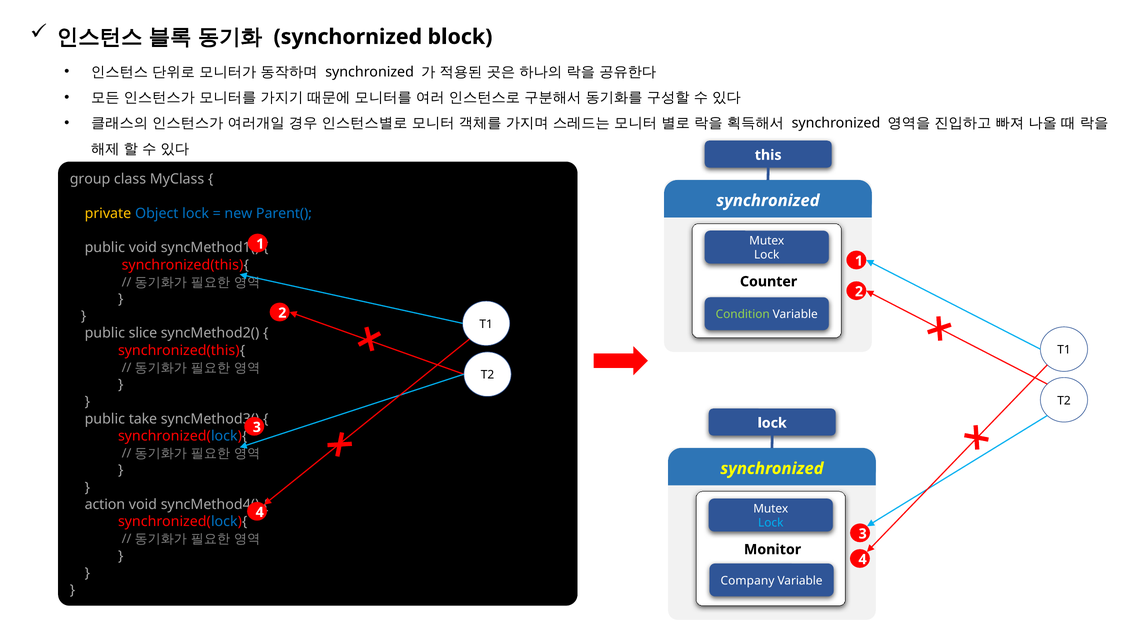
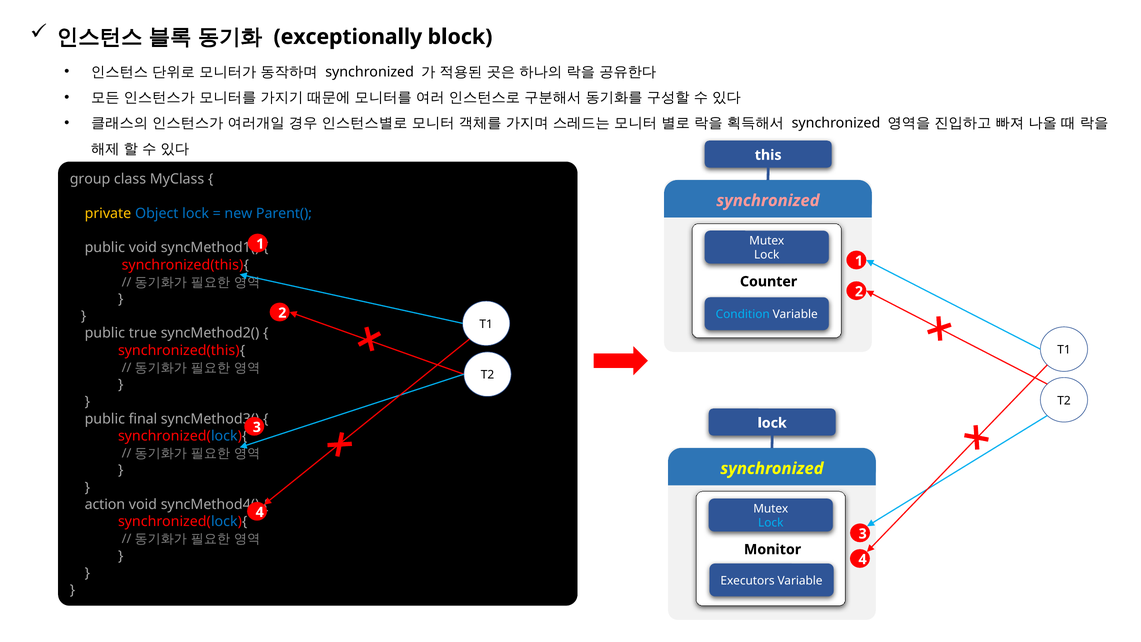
synchornized: synchornized -> exceptionally
synchronized at (768, 201) colour: white -> pink
Condition colour: light green -> light blue
slice: slice -> true
take: take -> final
Company: Company -> Executors
